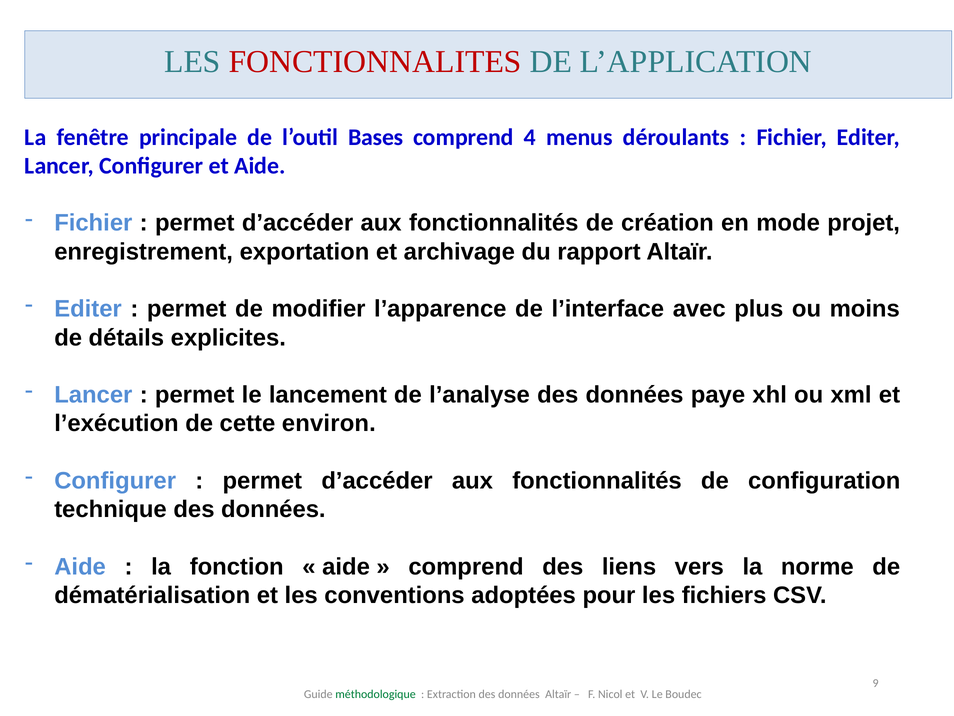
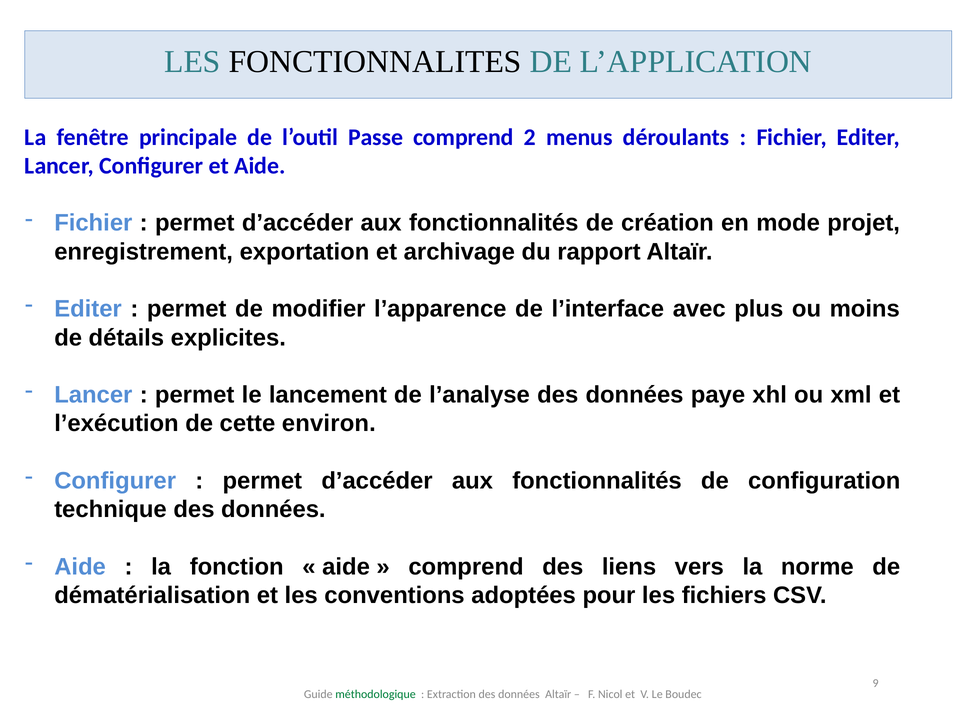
FONCTIONNALITES colour: red -> black
Bases: Bases -> Passe
4: 4 -> 2
